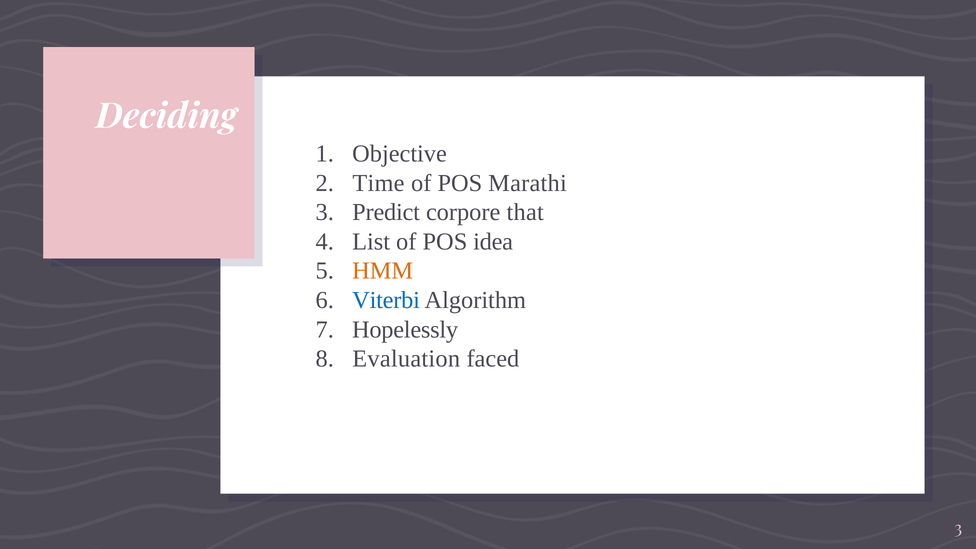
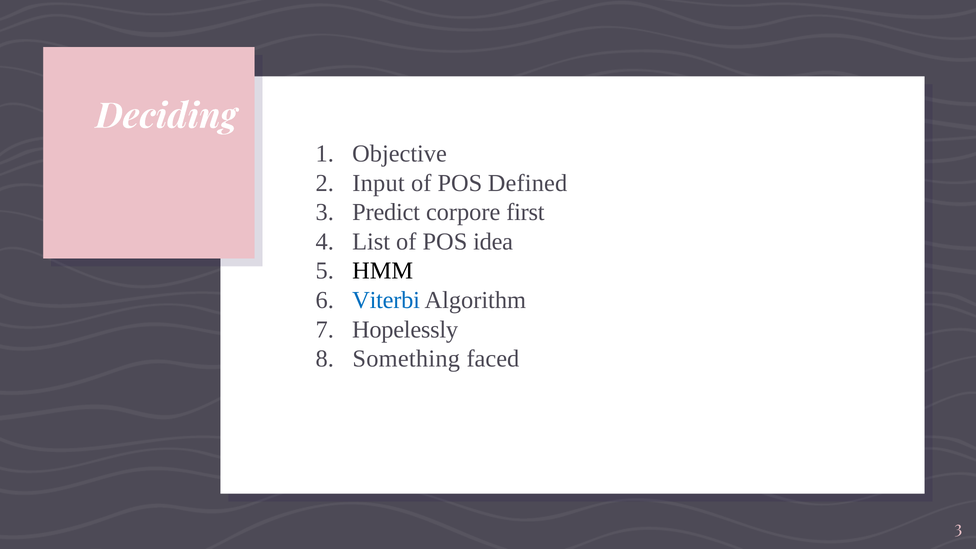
Time: Time -> Input
Marathi: Marathi -> Defined
that: that -> first
HMM colour: orange -> black
Evaluation: Evaluation -> Something
